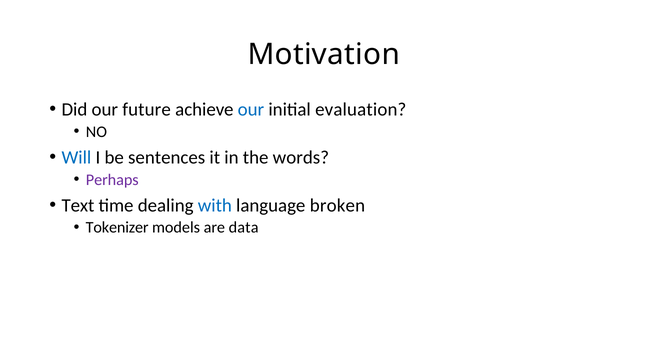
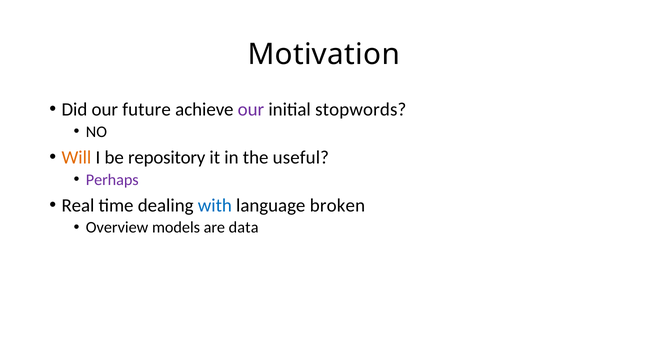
our at (251, 110) colour: blue -> purple
evaluation: evaluation -> stopwords
Will colour: blue -> orange
sentences: sentences -> repository
words: words -> useful
Text: Text -> Real
Tokenizer: Tokenizer -> Overview
